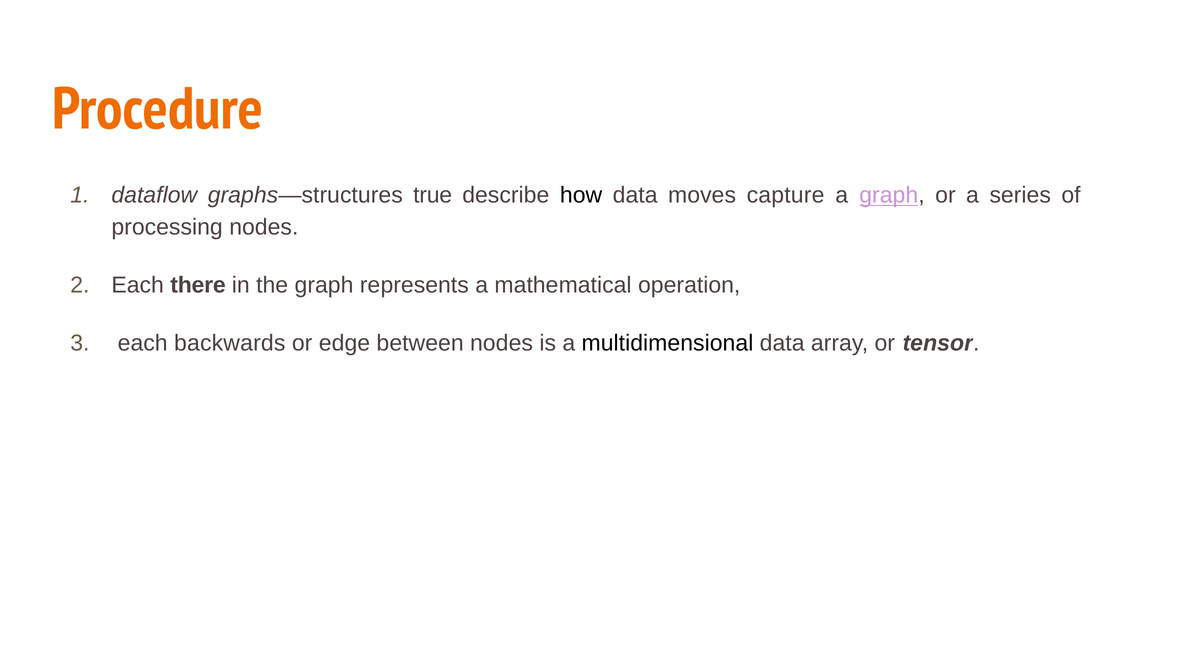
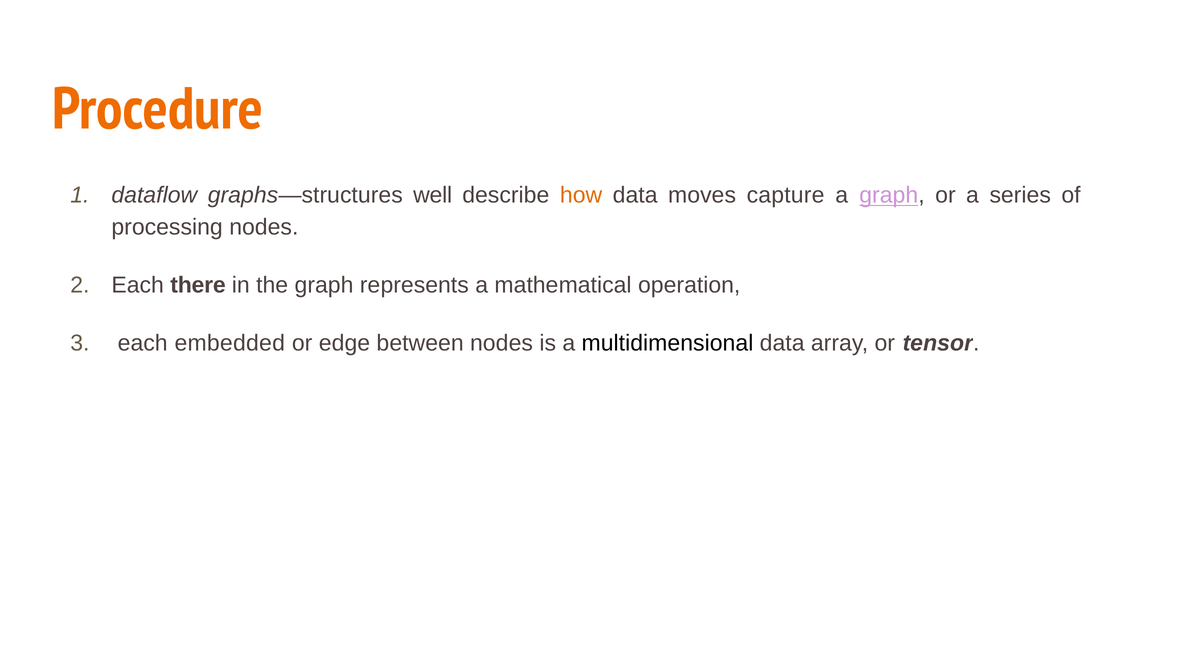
true: true -> well
how colour: black -> orange
backwards: backwards -> embedded
